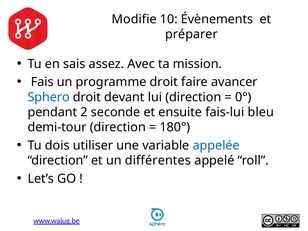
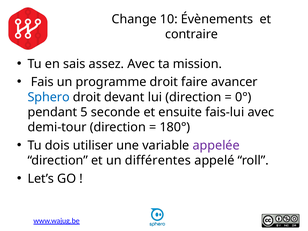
Modifie: Modifie -> Change
préparer: préparer -> contraire
2: 2 -> 5
fais-lui bleu: bleu -> avec
appelée colour: blue -> purple
